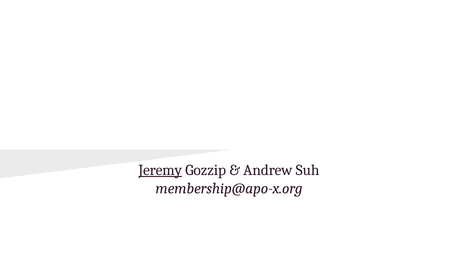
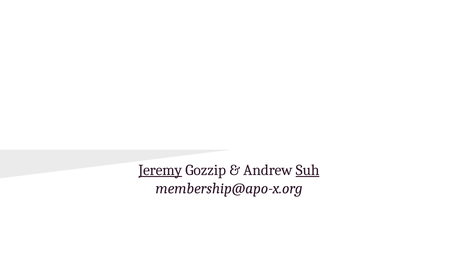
Suh underline: none -> present
